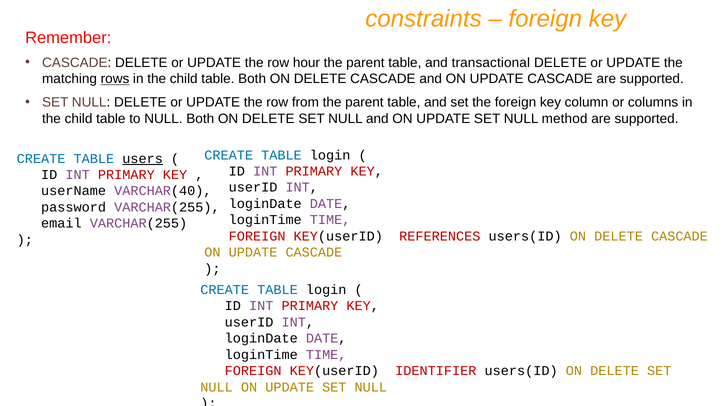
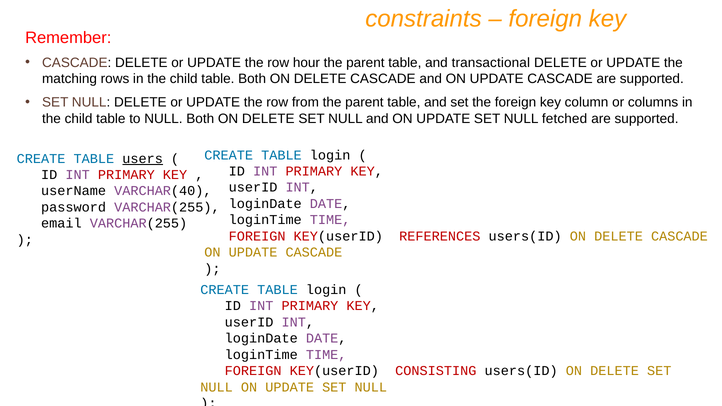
rows underline: present -> none
method: method -> fetched
IDENTIFIER: IDENTIFIER -> CONSISTING
